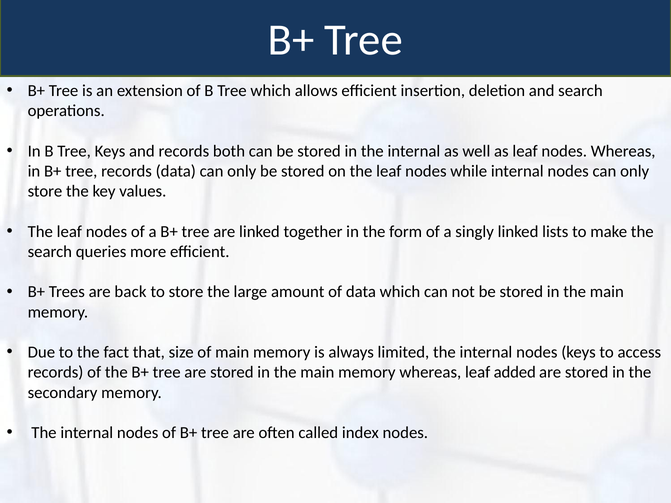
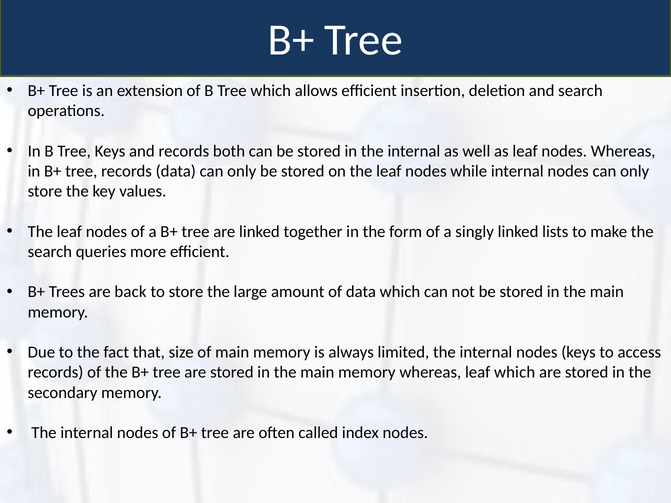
leaf added: added -> which
